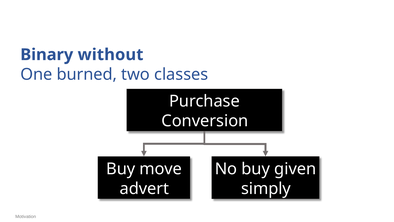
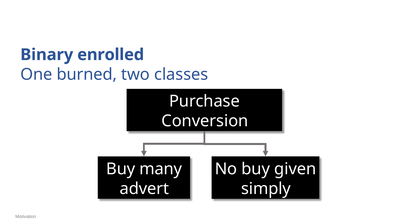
without: without -> enrolled
move: move -> many
